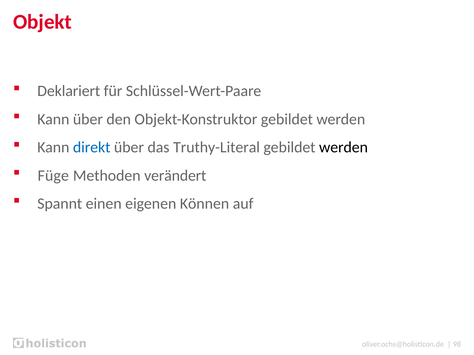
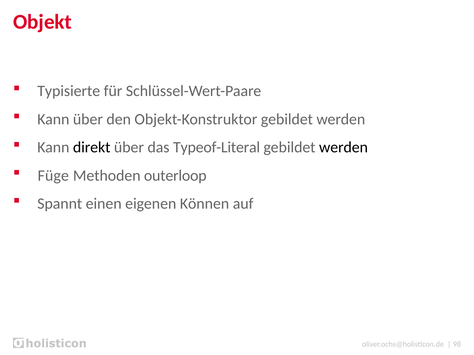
Deklariert: Deklariert -> Typisierte
direkt colour: blue -> black
Truthy-Literal: Truthy-Literal -> Typeof-Literal
verändert: verändert -> outerloop
